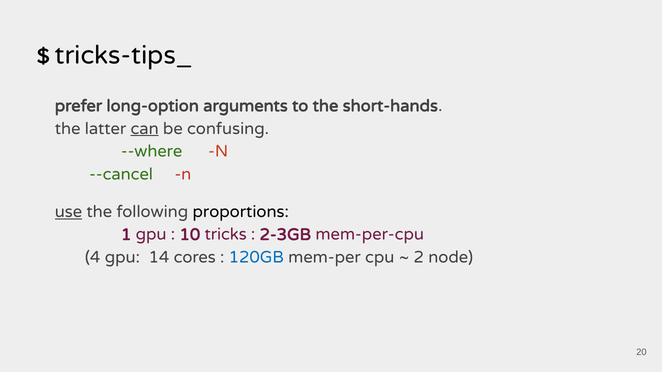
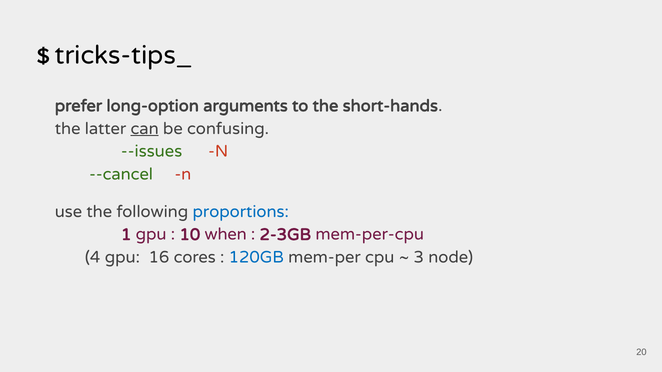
--where: --where -> --issues
use underline: present -> none
proportions colour: black -> blue
tricks: tricks -> when
14: 14 -> 16
2: 2 -> 3
